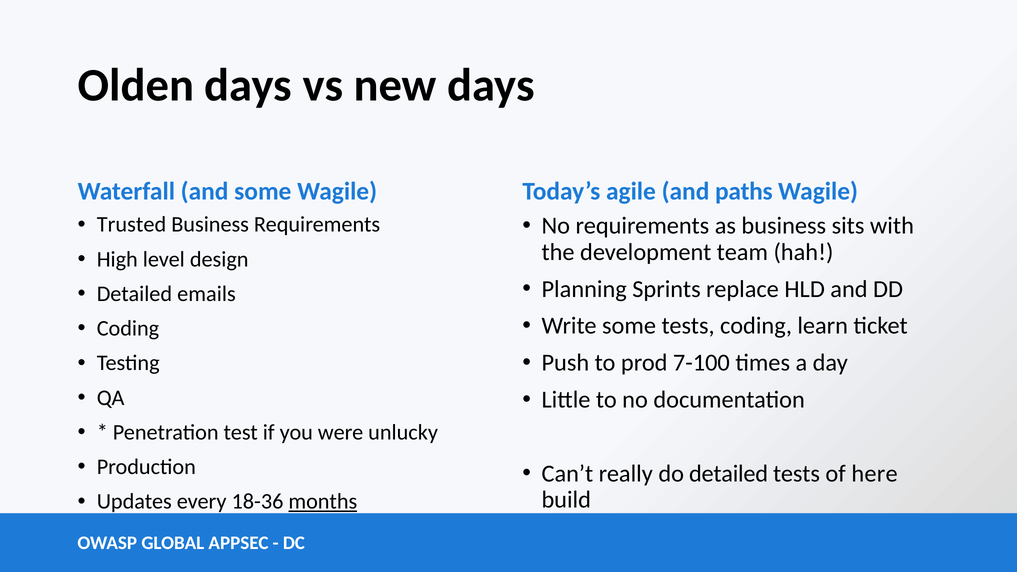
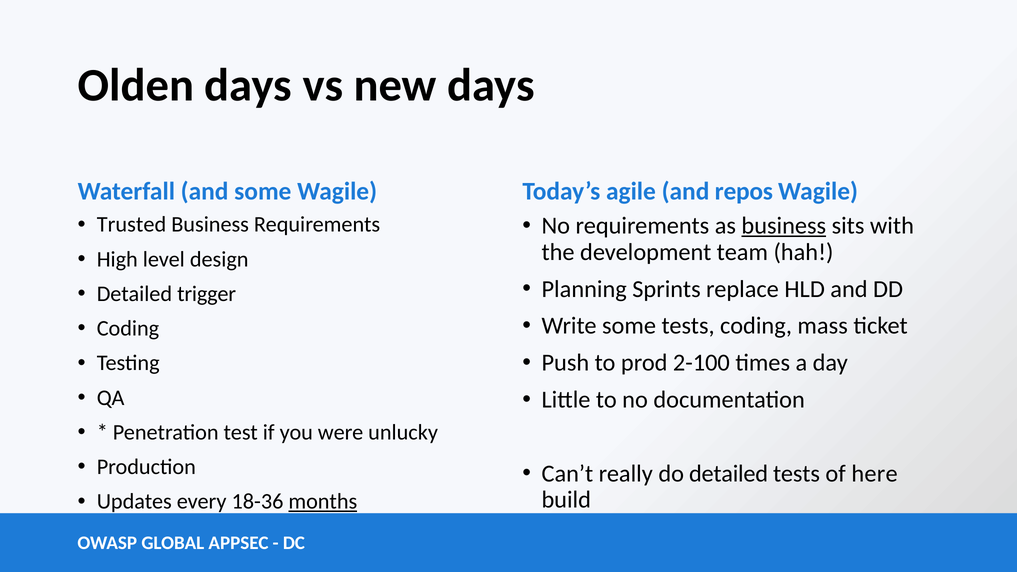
paths: paths -> repos
business at (784, 226) underline: none -> present
emails: emails -> trigger
learn: learn -> mass
7-100: 7-100 -> 2-100
